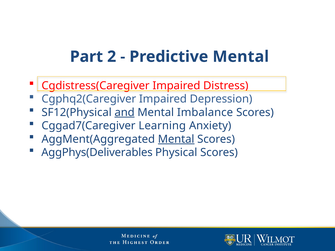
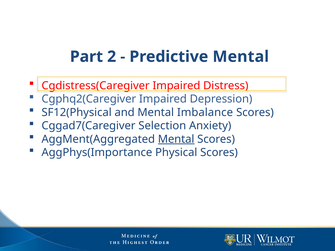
and underline: present -> none
Learning: Learning -> Selection
AggPhys(Deliverables: AggPhys(Deliverables -> AggPhys(Importance
